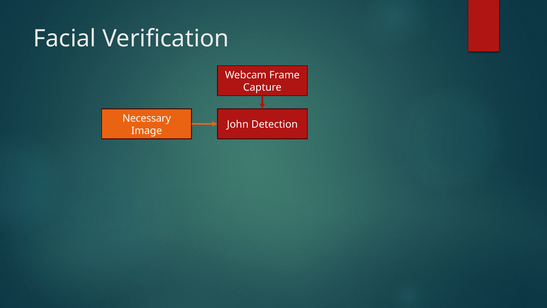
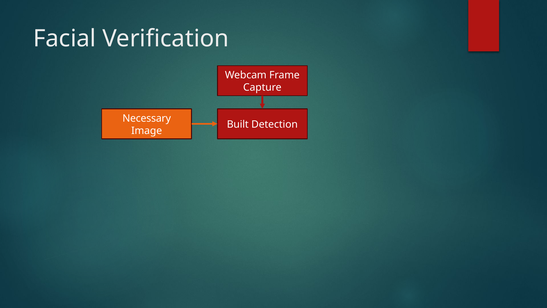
John: John -> Built
